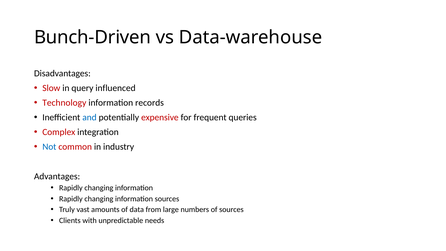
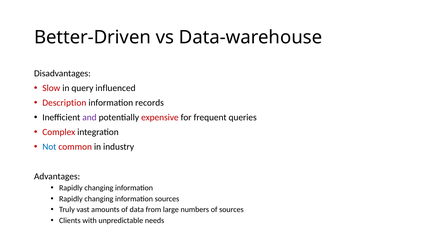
Bunch-Driven: Bunch-Driven -> Better-Driven
Technology: Technology -> Description
and colour: blue -> purple
